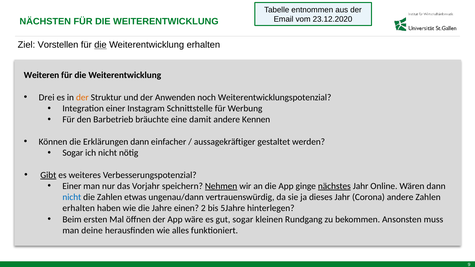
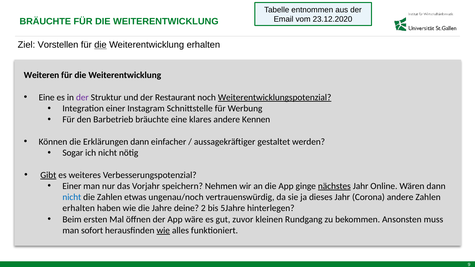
NÄCHSTEN at (45, 21): NÄCHSTEN -> BRÄUCHTE
Drei at (47, 98): Drei -> Eine
der at (82, 98) colour: orange -> purple
Anwenden: Anwenden -> Restaurant
Weiterentwicklungspotenzial underline: none -> present
damit: damit -> klares
Nehmen underline: present -> none
ungenau/dann: ungenau/dann -> ungenau/noch
einen: einen -> deine
gut sogar: sogar -> zuvor
deine: deine -> sofort
wie at (163, 231) underline: none -> present
